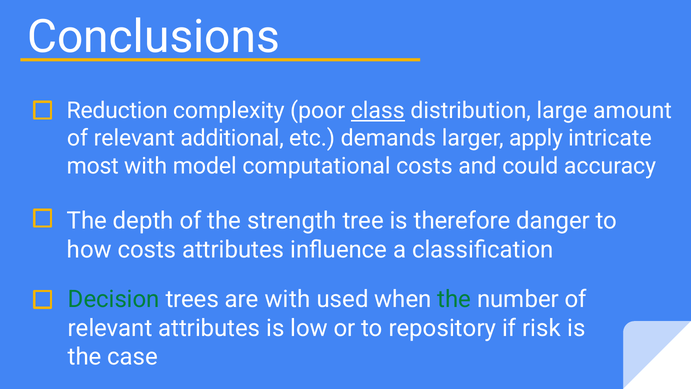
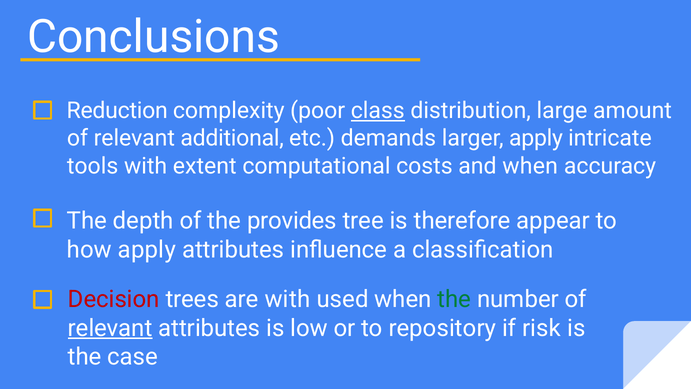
most: most -> tools
model: model -> extent
and could: could -> when
strength: strength -> provides
danger: danger -> appear
how costs: costs -> apply
Decision colour: green -> red
relevant at (110, 328) underline: none -> present
